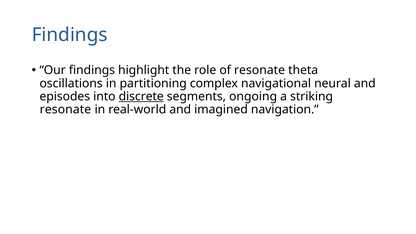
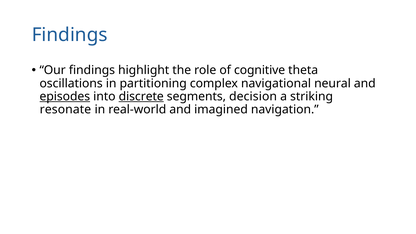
of resonate: resonate -> cognitive
episodes underline: none -> present
ongoing: ongoing -> decision
